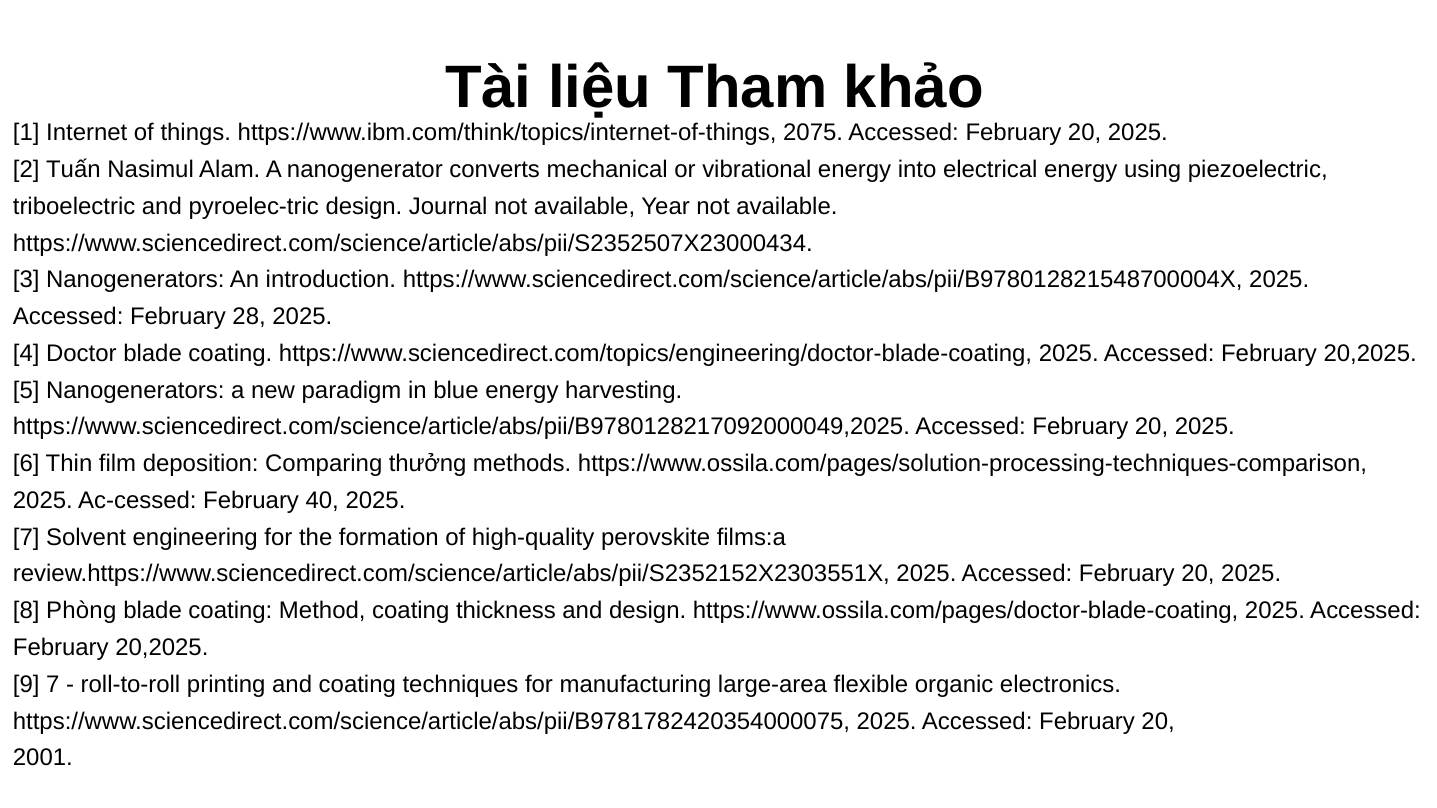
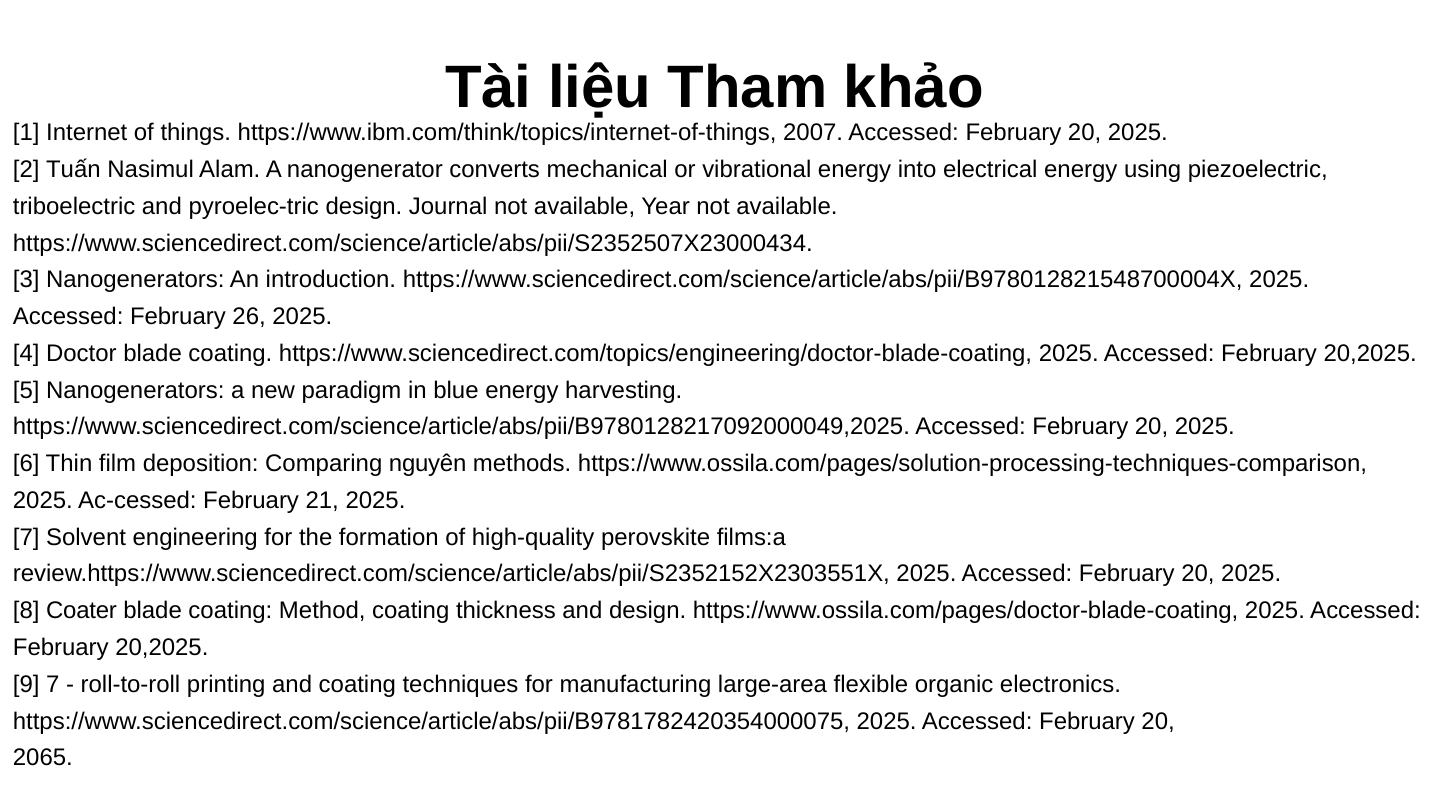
2075: 2075 -> 2007
28: 28 -> 26
thưởng: thưởng -> nguyên
40: 40 -> 21
Phòng: Phòng -> Coater
2001: 2001 -> 2065
